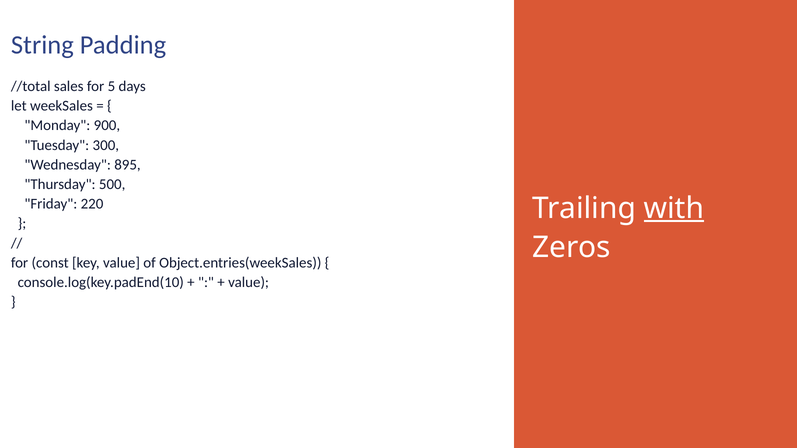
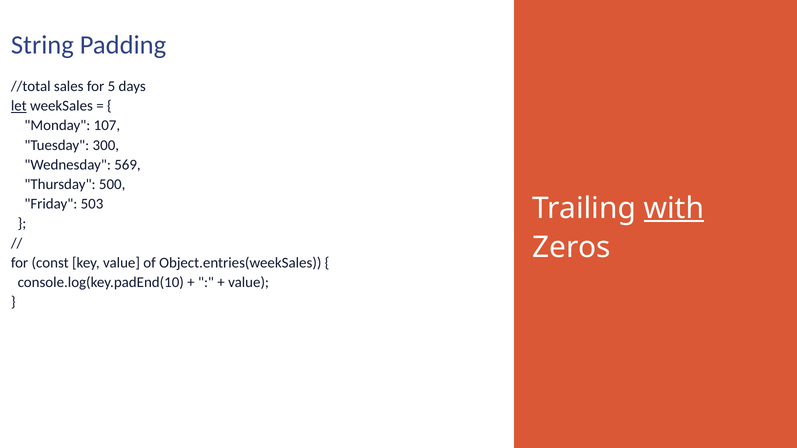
let underline: none -> present
900: 900 -> 107
895: 895 -> 569
220: 220 -> 503
